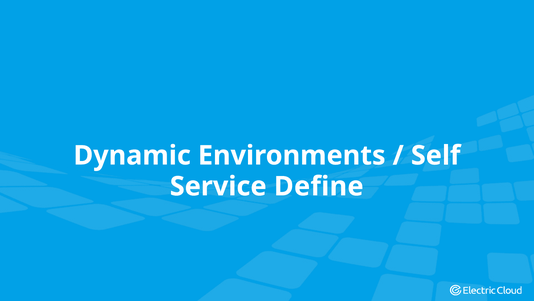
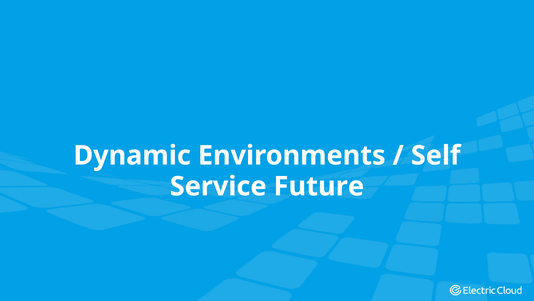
Define: Define -> Future
